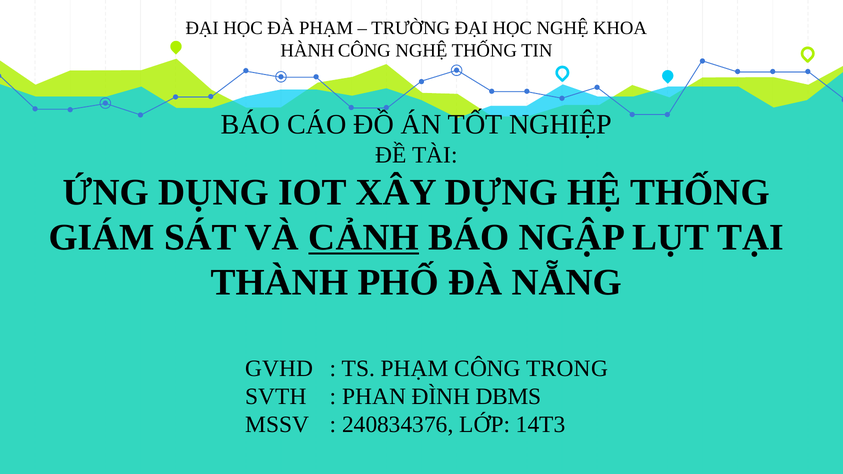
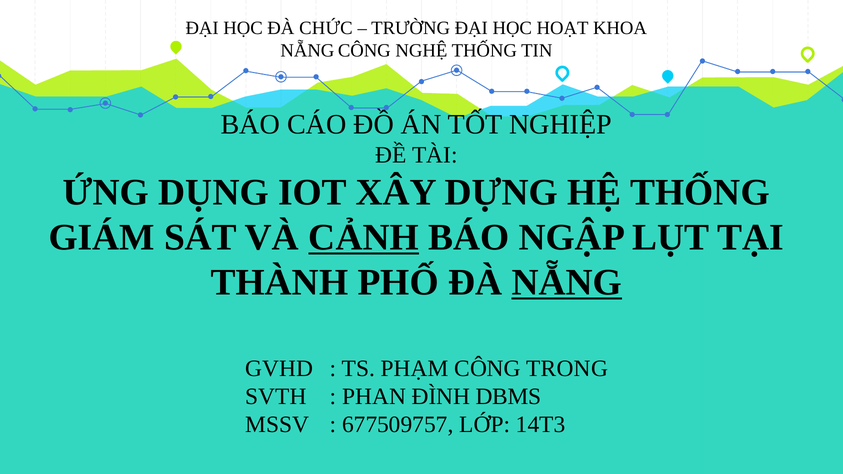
ĐÀ PHẠM: PHẠM -> CHỨC
HỌC NGHỆ: NGHỆ -> HOẠT
HÀNH at (307, 51): HÀNH -> NẴNG
NẴNG at (567, 282) underline: none -> present
240834376: 240834376 -> 677509757
